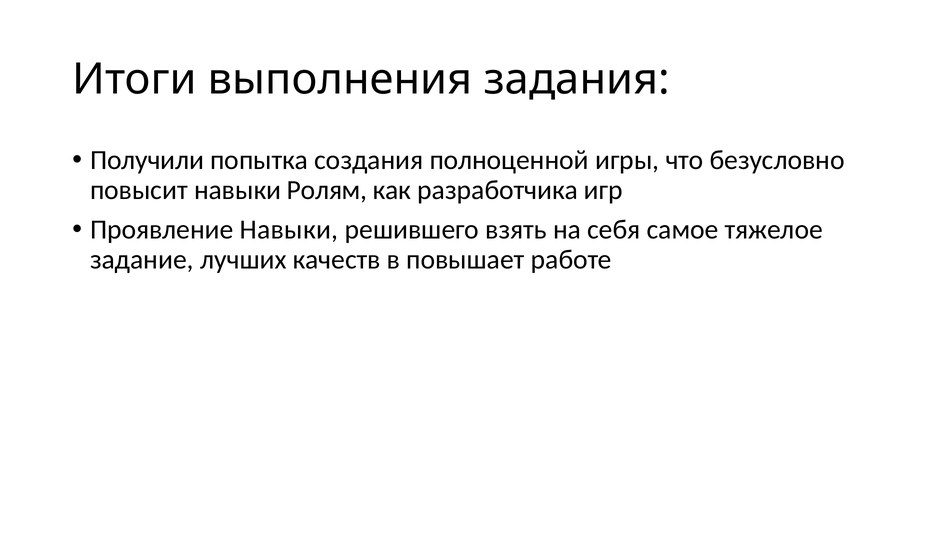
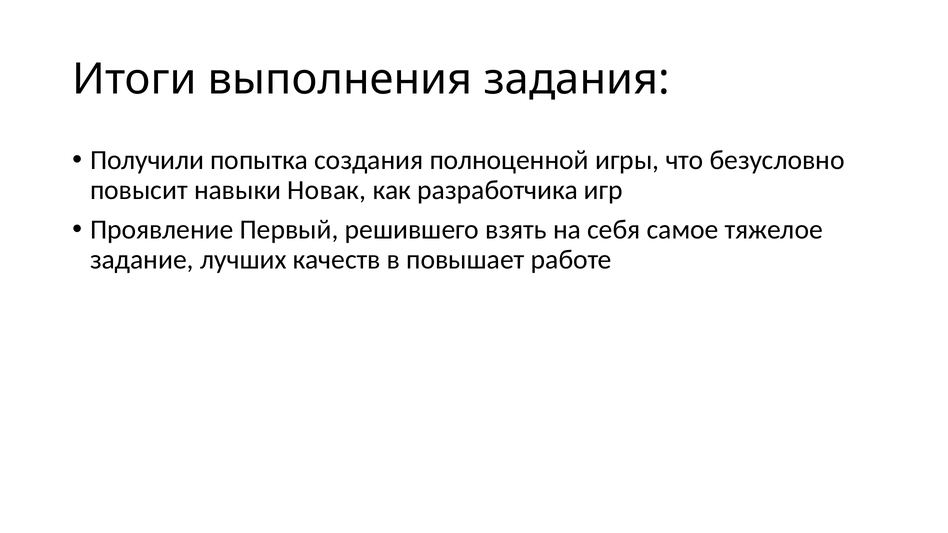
Ролям: Ролям -> Новак
Проявление Навыки: Навыки -> Первый
